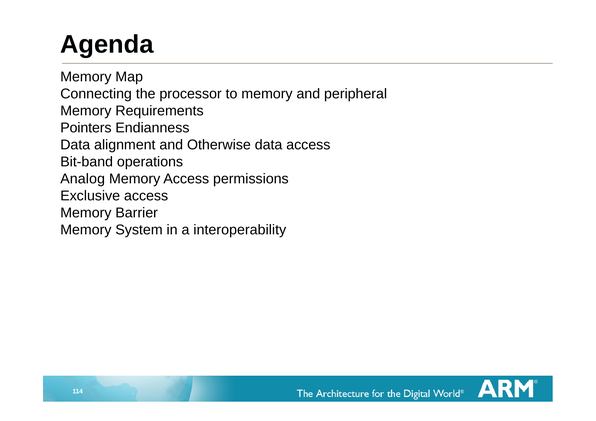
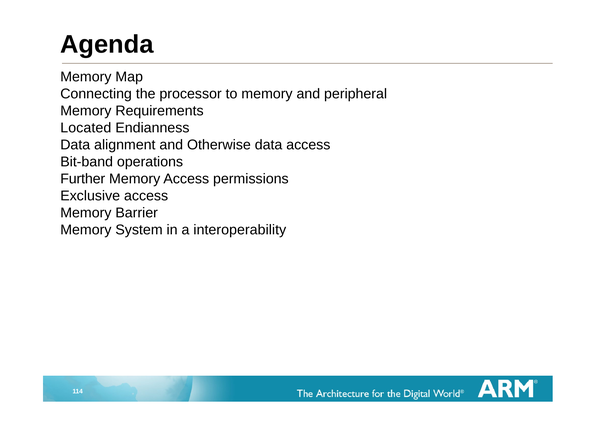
Pointers: Pointers -> Located
Analog: Analog -> Further
